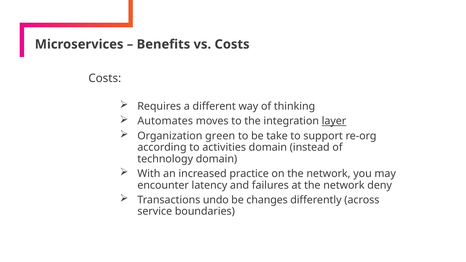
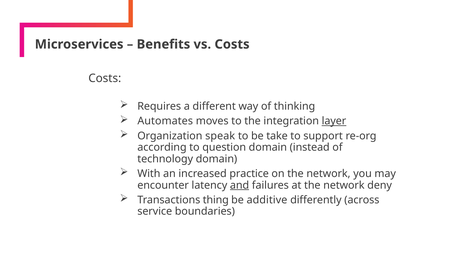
green: green -> speak
activities: activities -> question
and underline: none -> present
undo: undo -> thing
changes: changes -> additive
